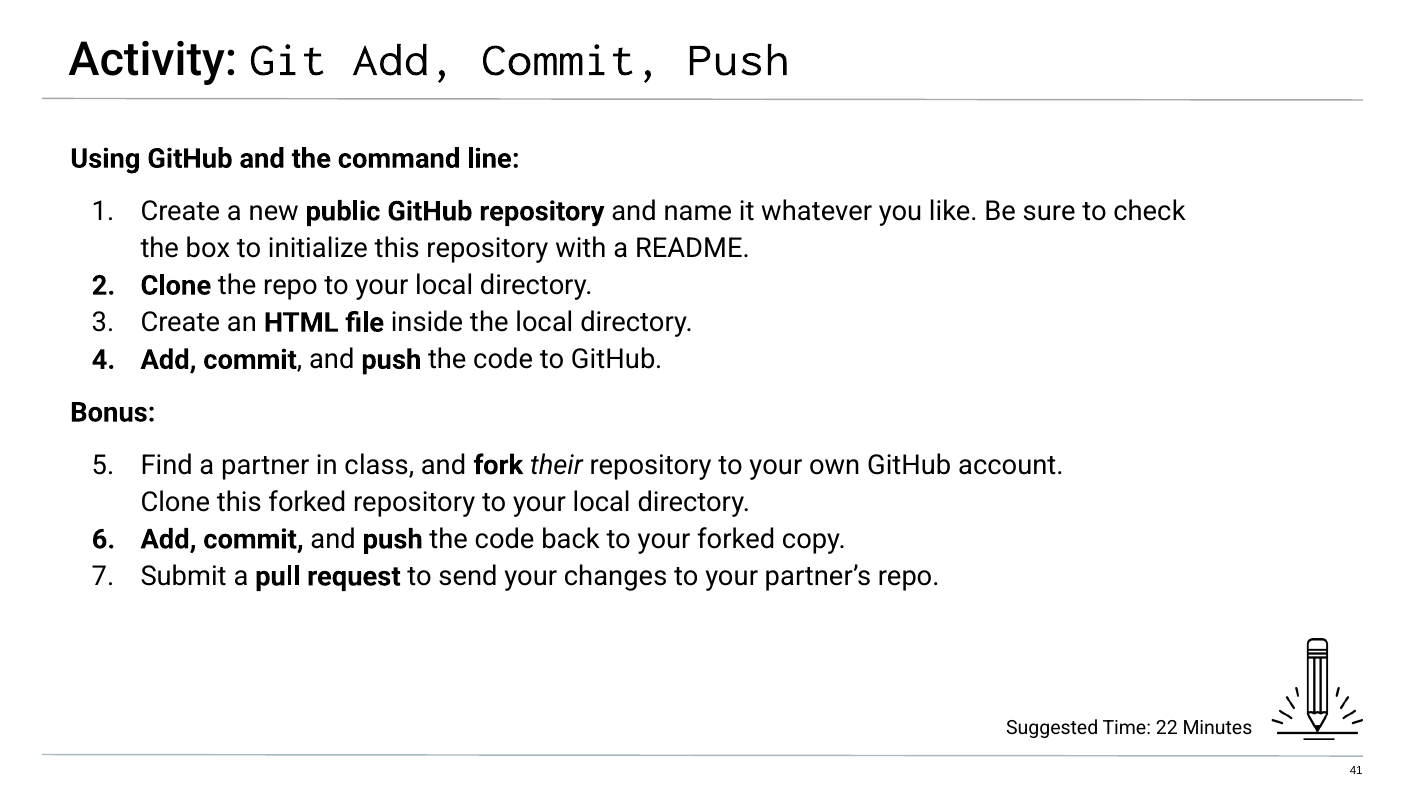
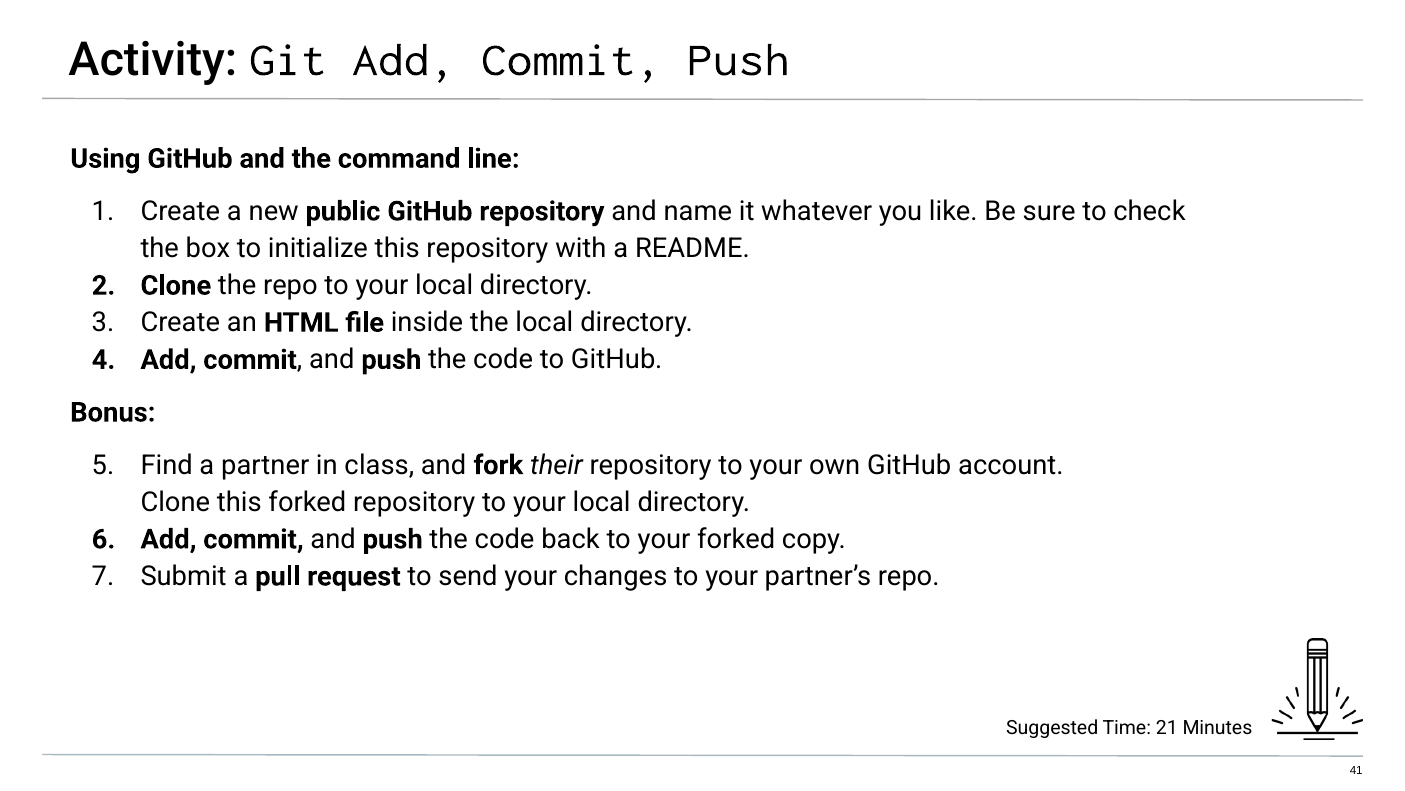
22: 22 -> 21
